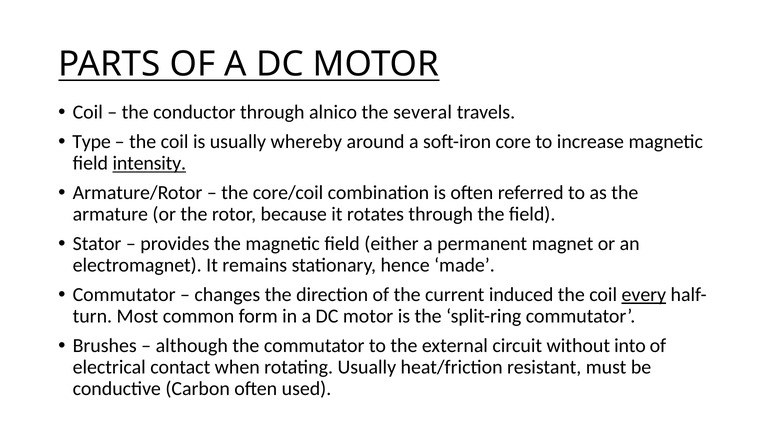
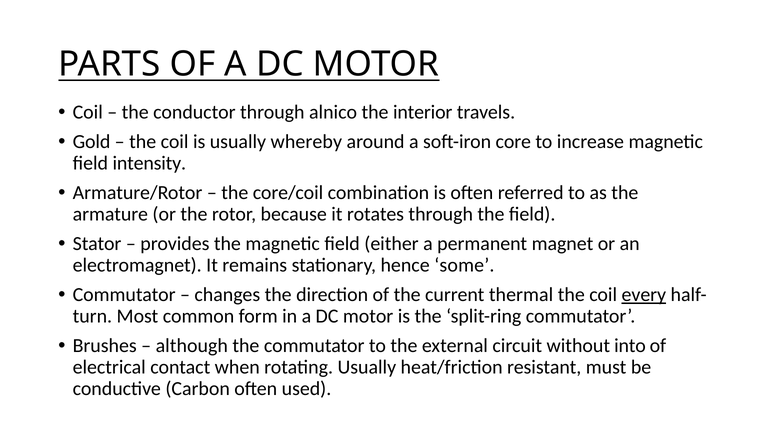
several: several -> interior
Type: Type -> Gold
intensity underline: present -> none
made: made -> some
induced: induced -> thermal
